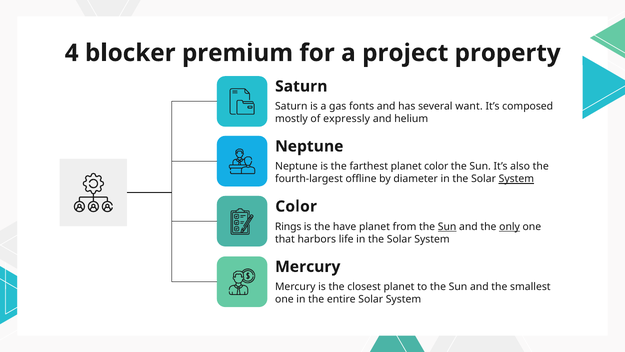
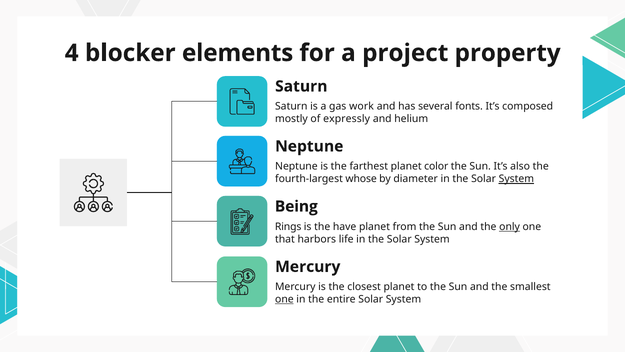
premium: premium -> elements
fonts: fonts -> work
want: want -> fonts
offline: offline -> whose
Color at (296, 206): Color -> Being
Sun at (447, 226) underline: present -> none
one at (284, 299) underline: none -> present
